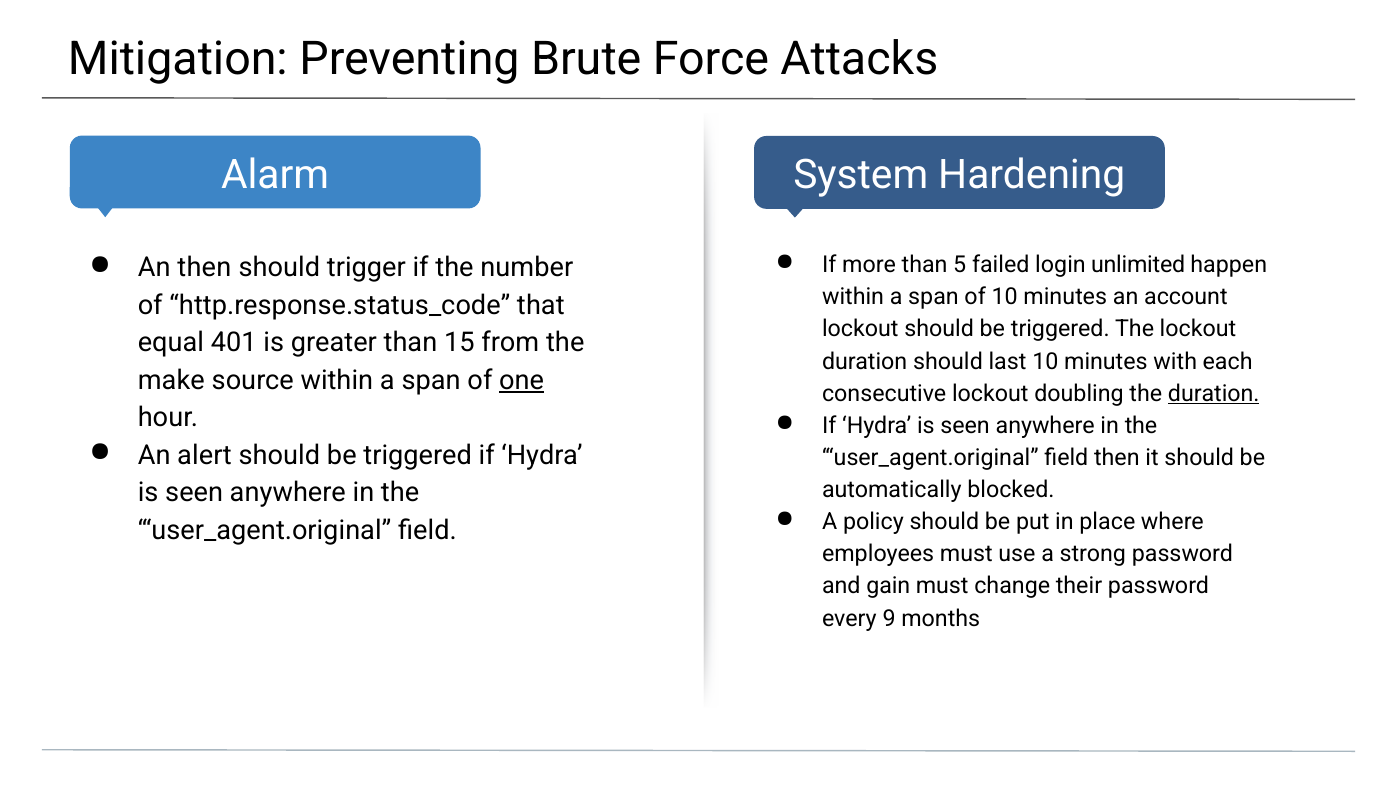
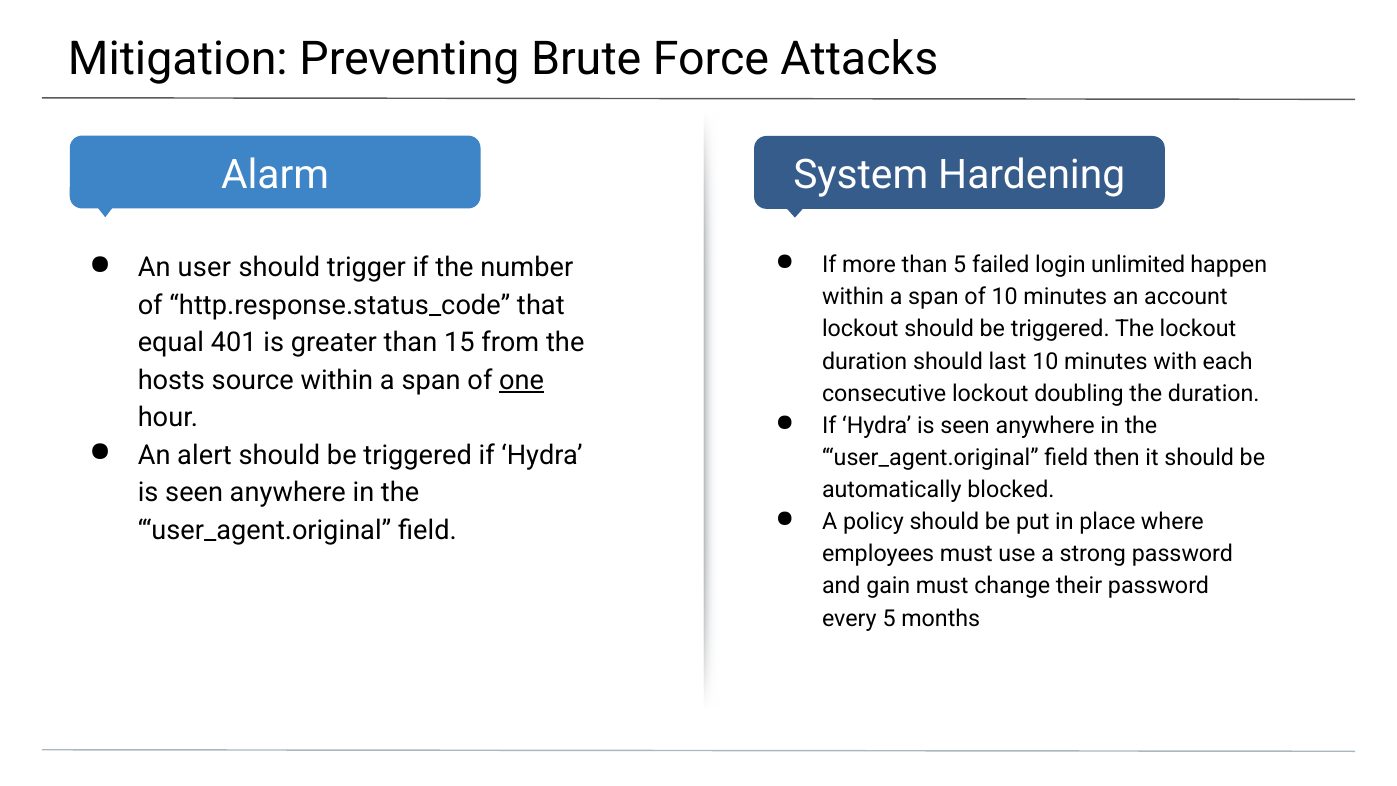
An then: then -> user
make: make -> hosts
duration at (1214, 393) underline: present -> none
every 9: 9 -> 5
